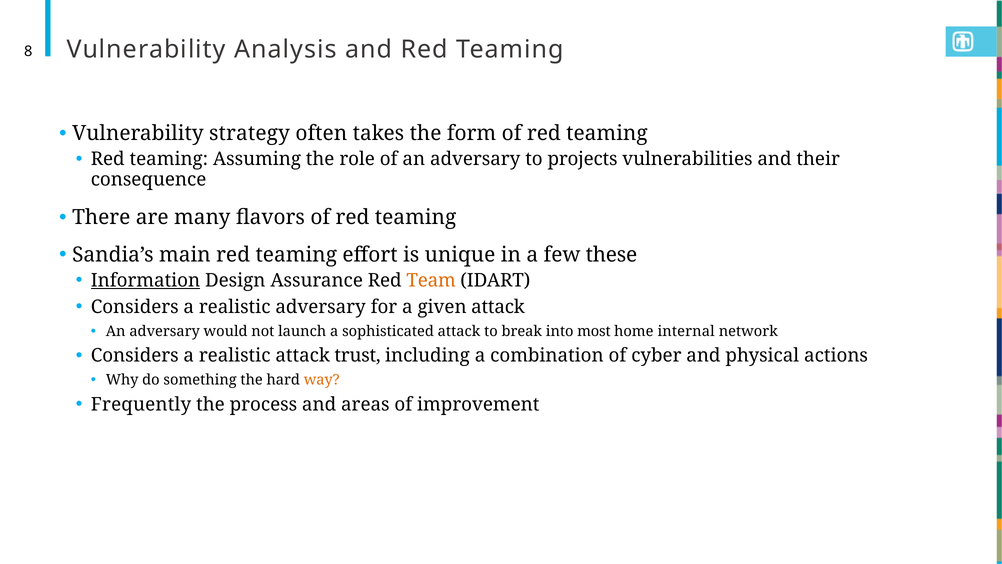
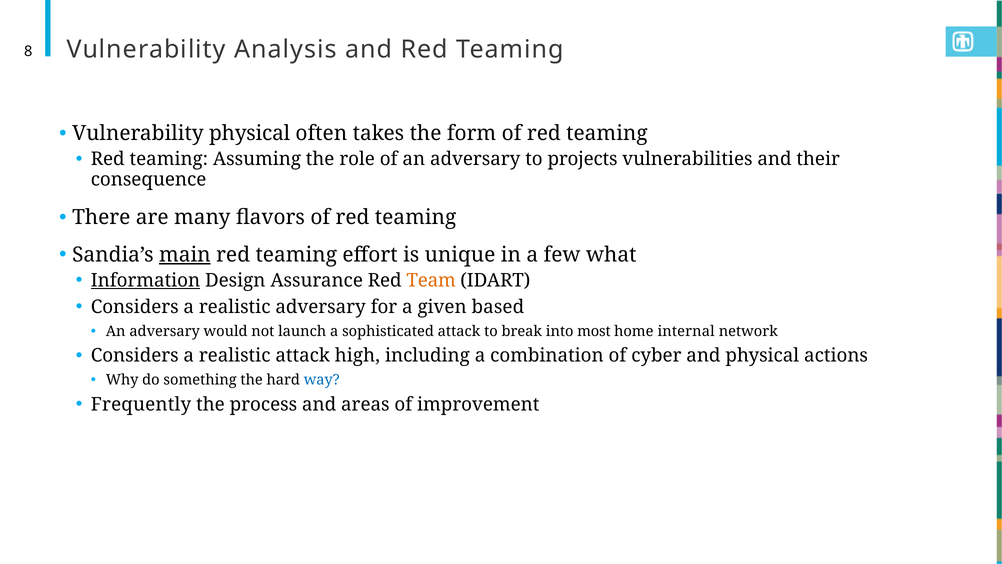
Vulnerability strategy: strategy -> physical
main underline: none -> present
these: these -> what
given attack: attack -> based
trust: trust -> high
way colour: orange -> blue
